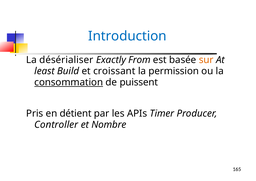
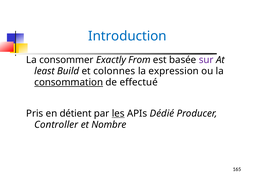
désérialiser: désérialiser -> consommer
sur colour: orange -> purple
croissant: croissant -> colonnes
permission: permission -> expression
puissent: puissent -> effectué
les underline: none -> present
Timer: Timer -> Dédié
